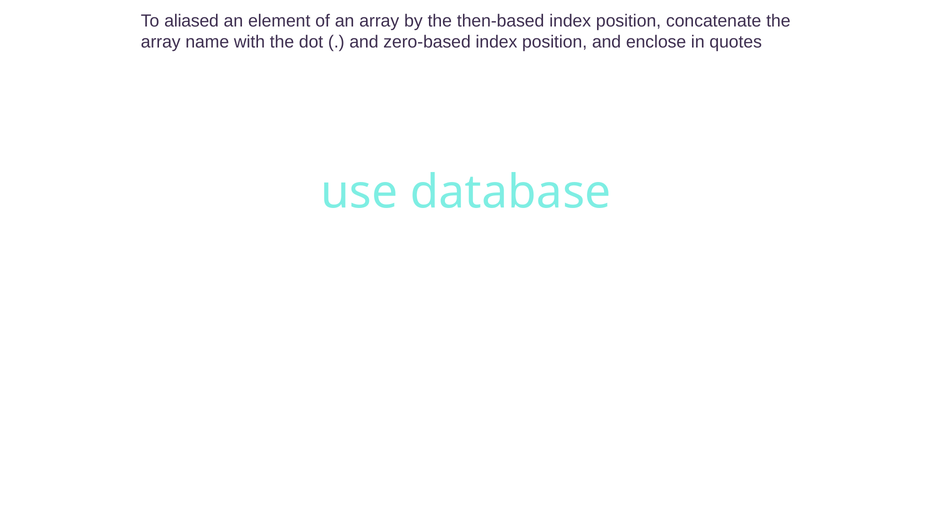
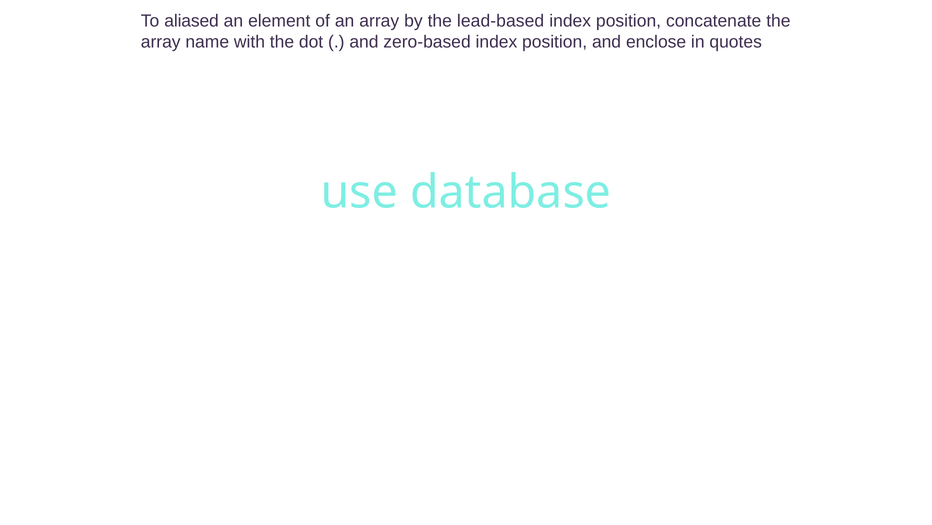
then-based: then-based -> lead-based
